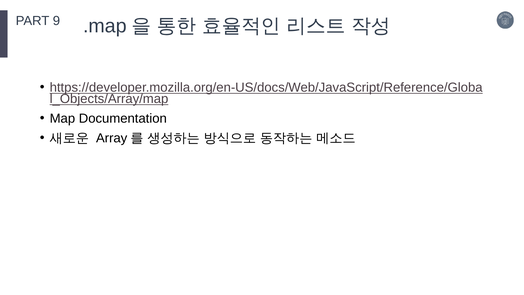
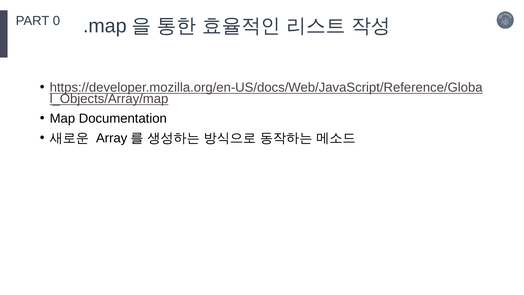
9: 9 -> 0
